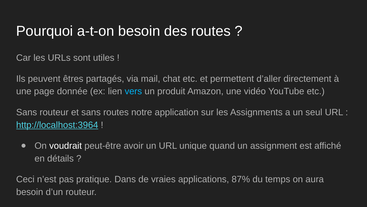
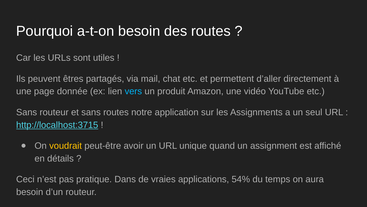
http://localhost:3964: http://localhost:3964 -> http://localhost:3715
voudrait colour: white -> yellow
87%: 87% -> 54%
